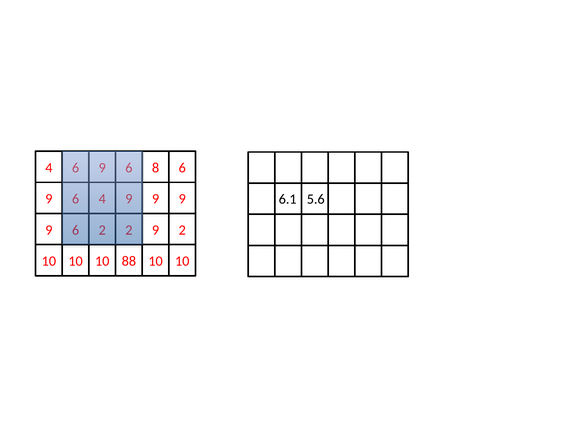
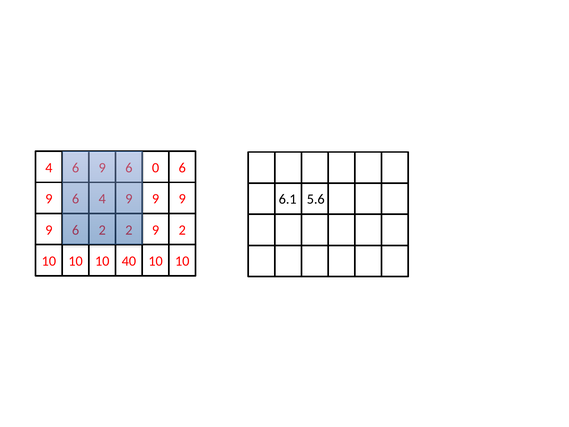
8: 8 -> 0
88: 88 -> 40
